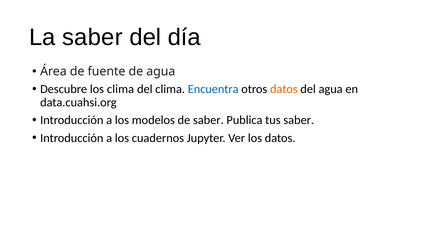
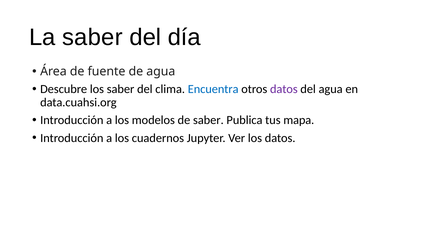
los clima: clima -> saber
datos at (284, 89) colour: orange -> purple
tus saber: saber -> mapa
